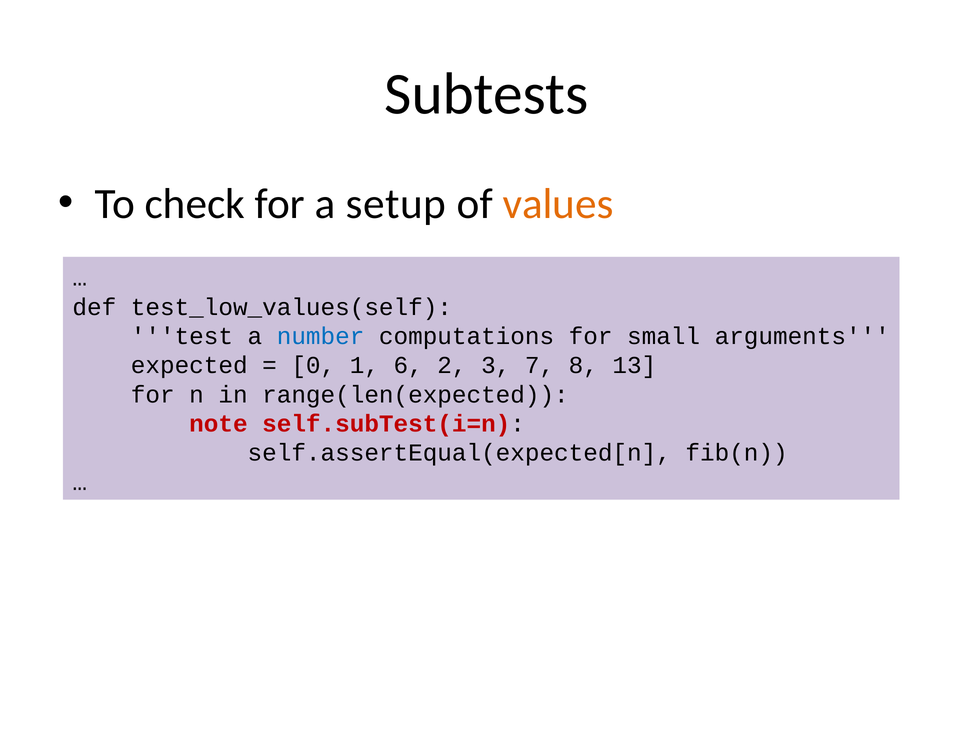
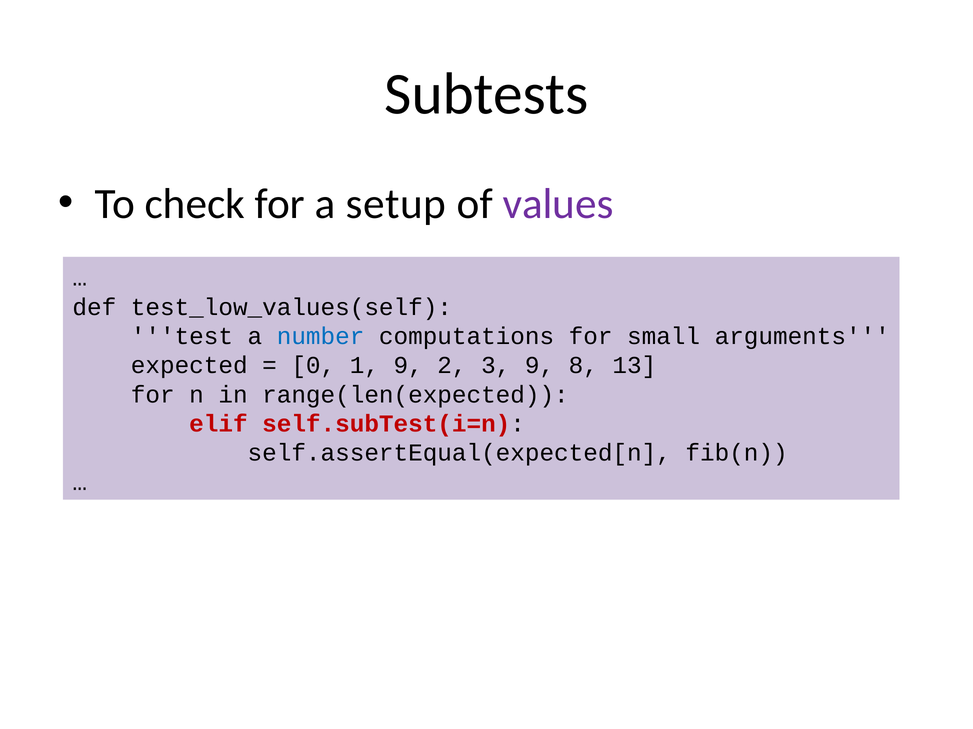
values colour: orange -> purple
1 6: 6 -> 9
3 7: 7 -> 9
note: note -> elif
